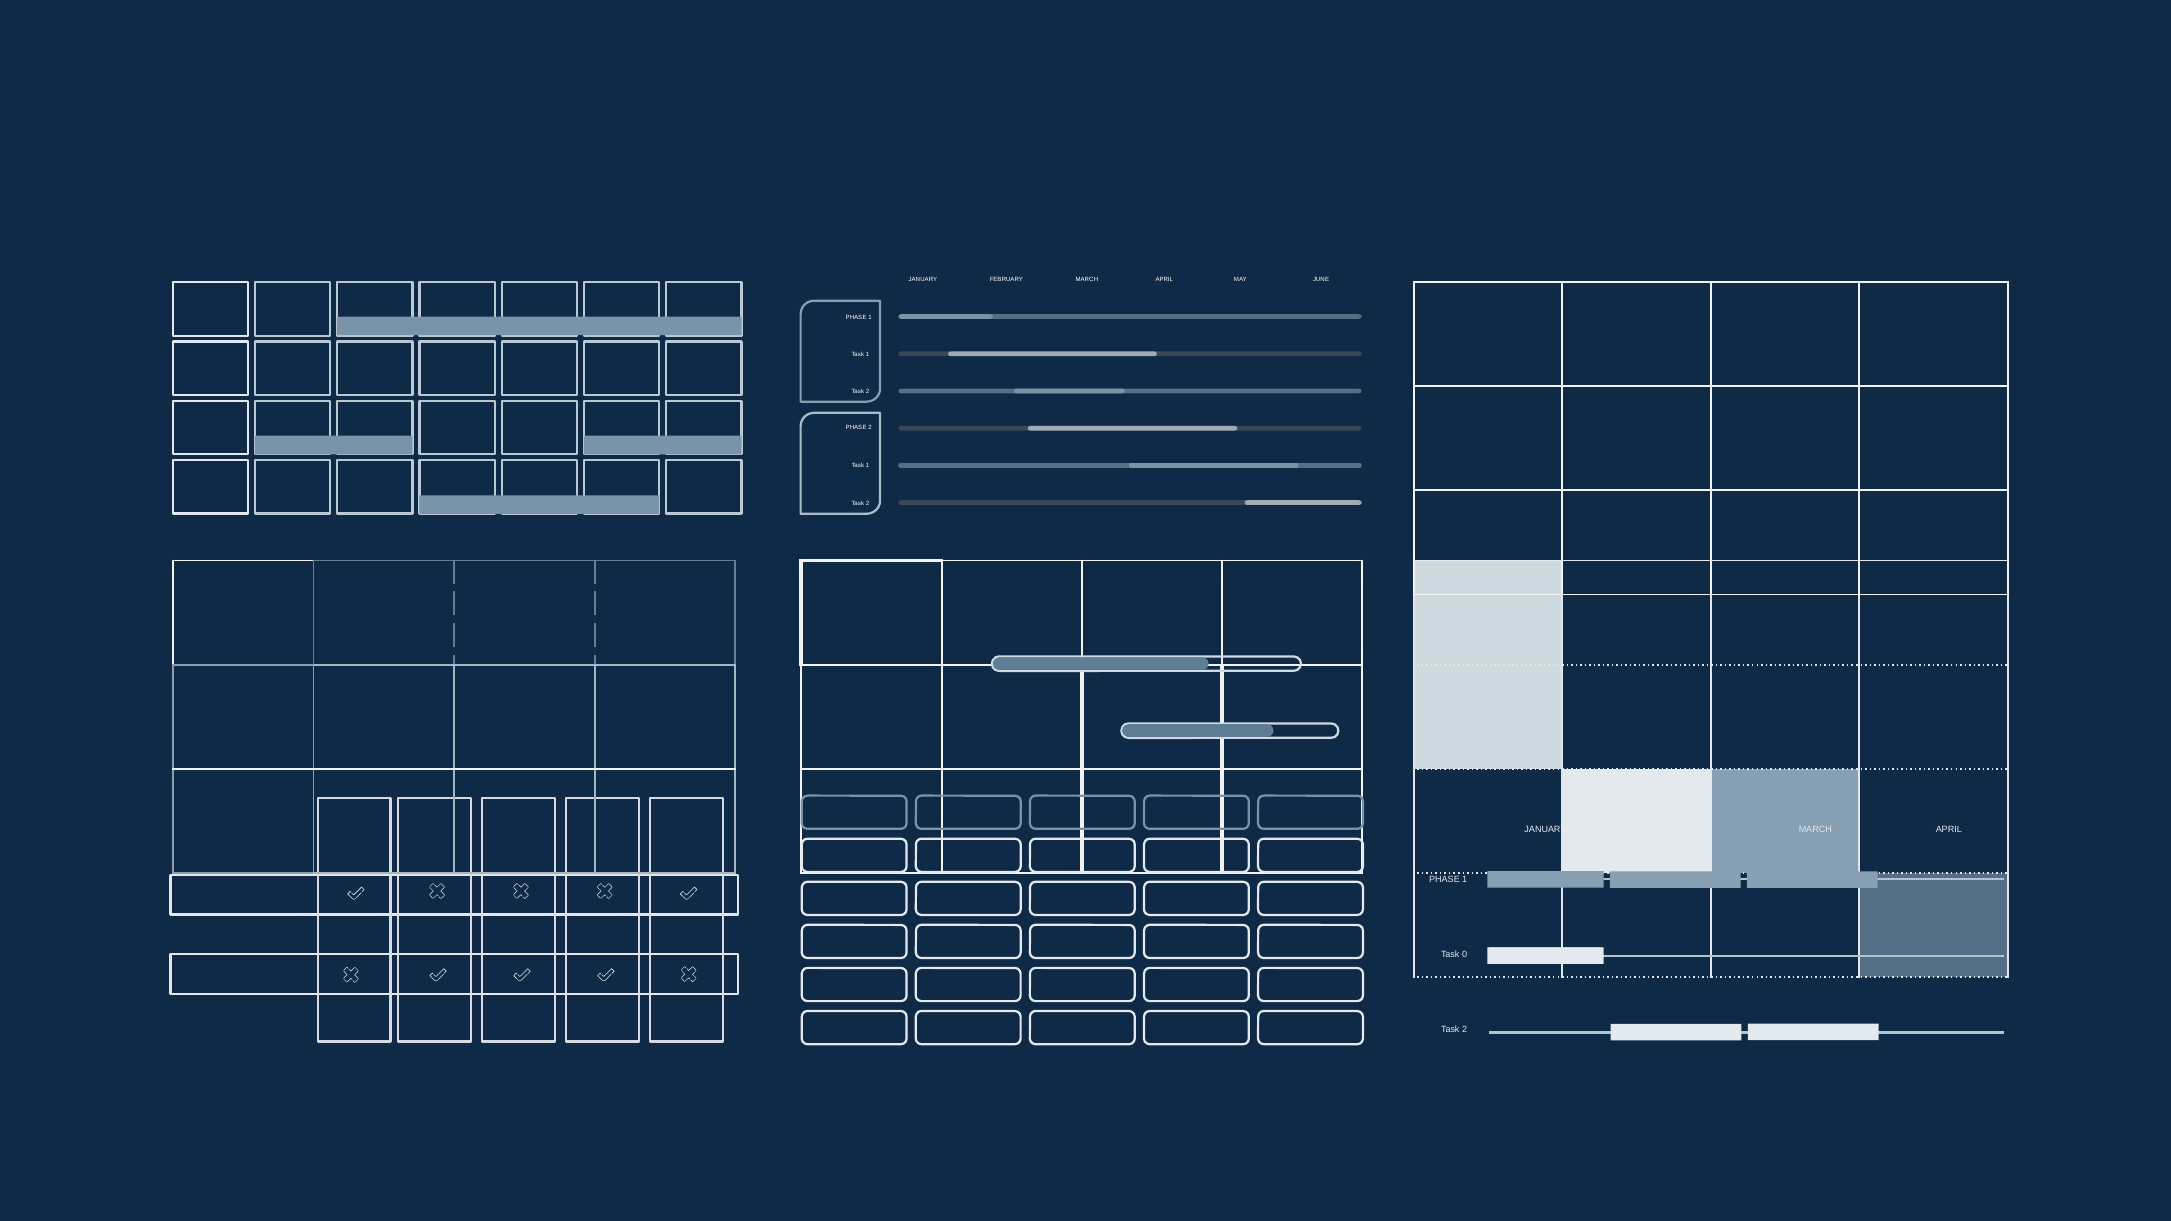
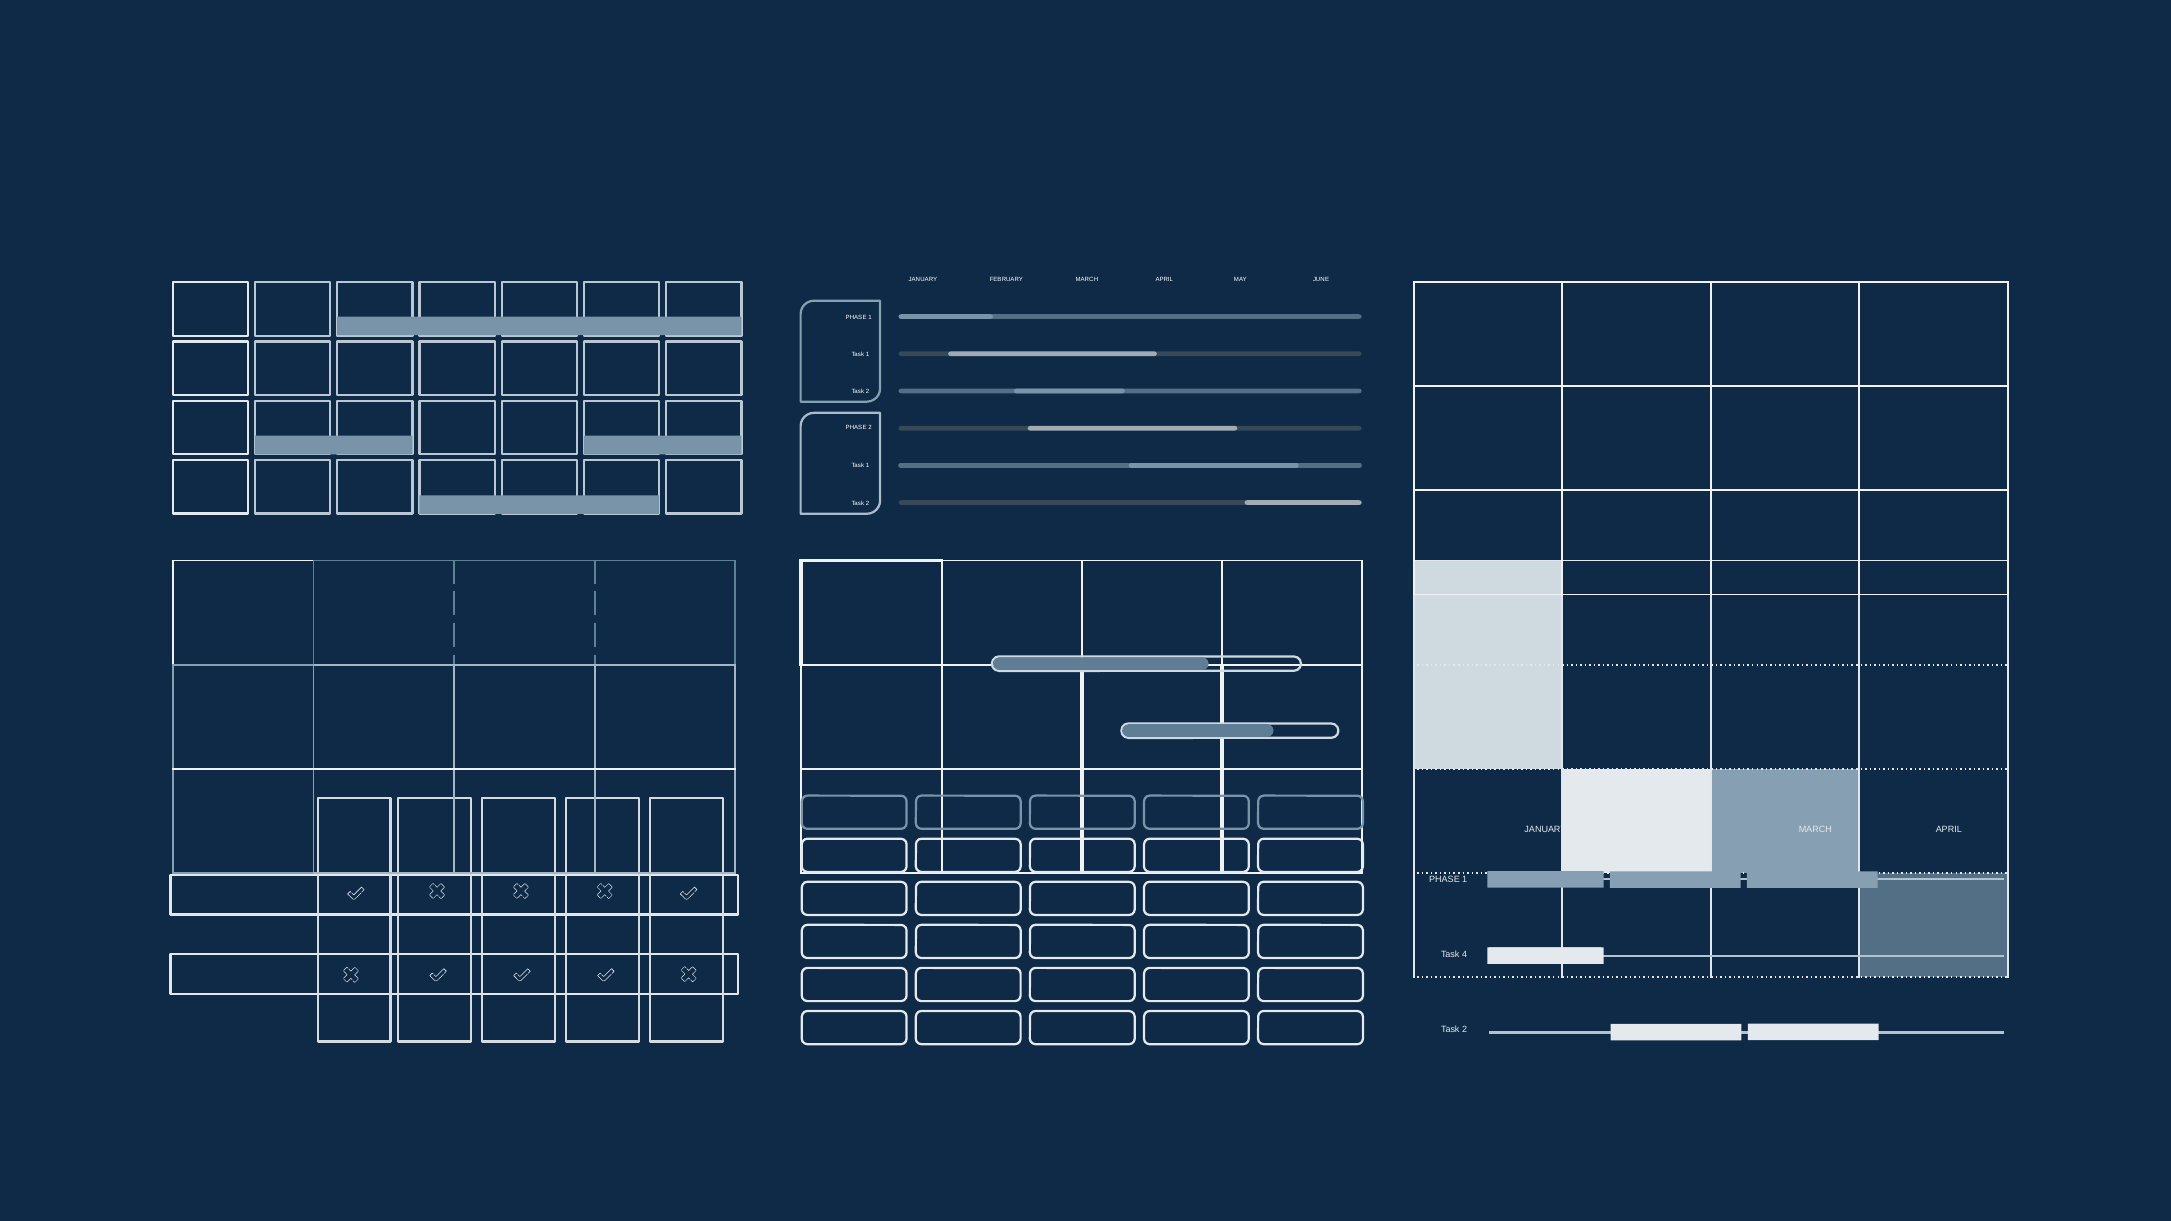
0: 0 -> 4
